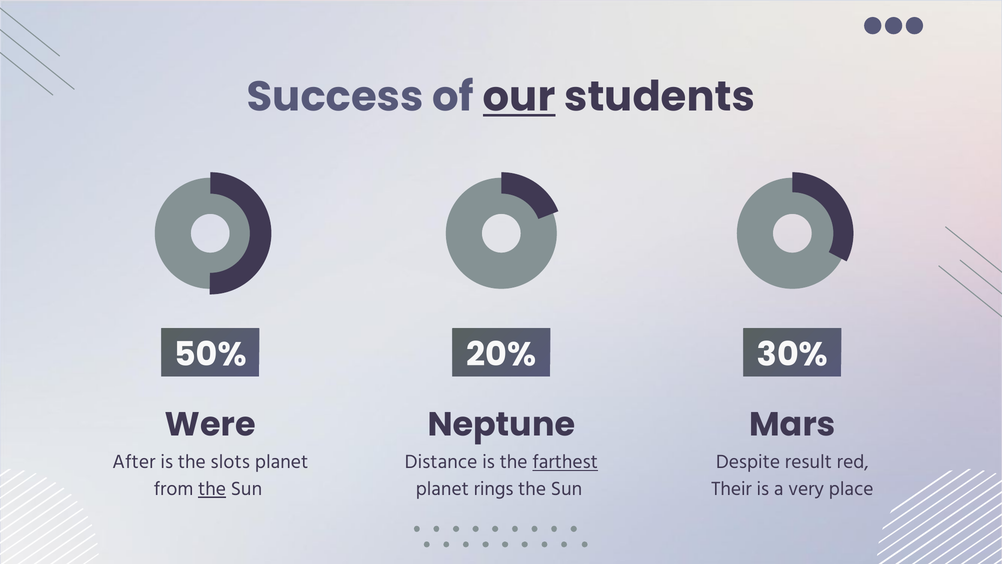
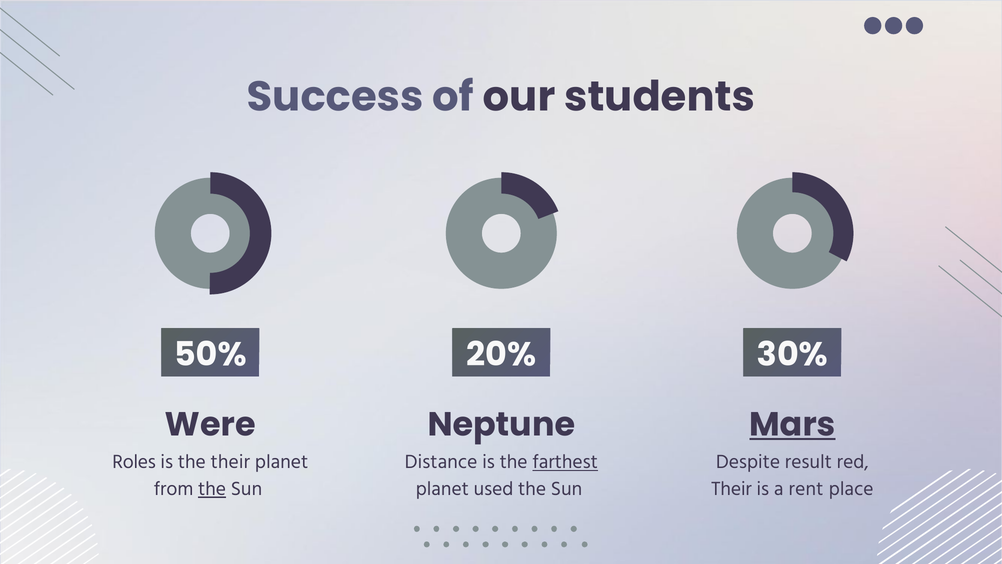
our underline: present -> none
Mars underline: none -> present
After: After -> Roles
the slots: slots -> their
rings: rings -> used
very: very -> rent
